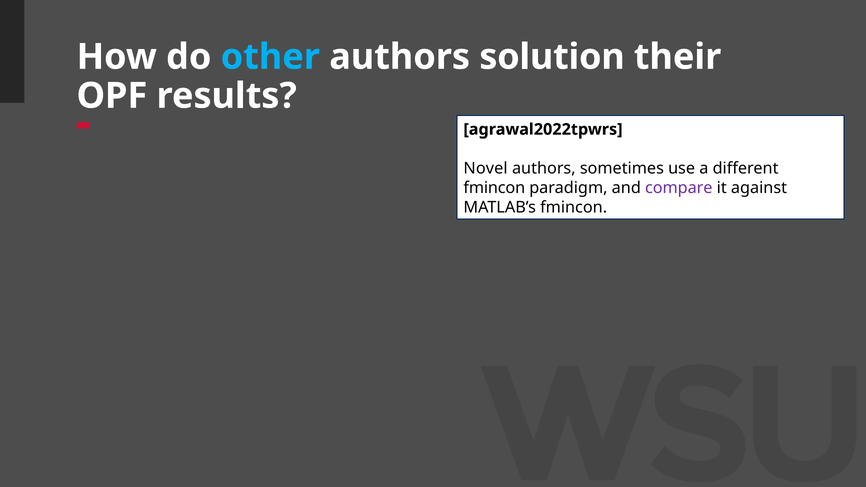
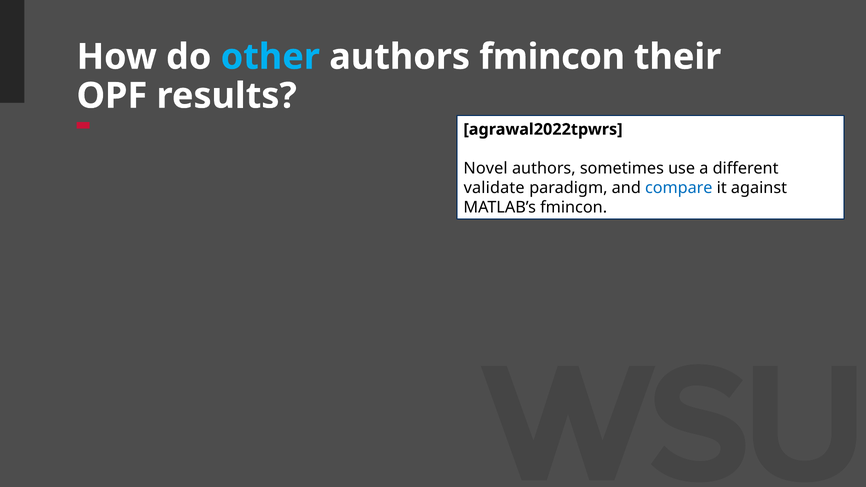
authors solution: solution -> fmincon
fmincon at (494, 188): fmincon -> validate
compare colour: purple -> blue
